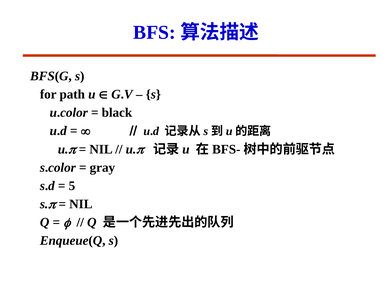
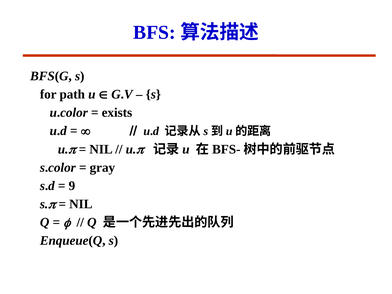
black: black -> exists
5: 5 -> 9
